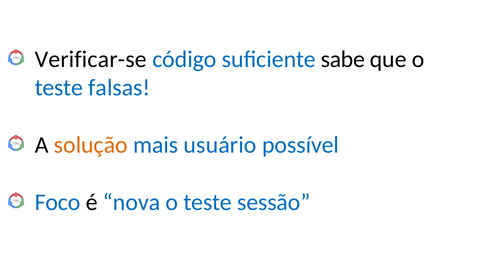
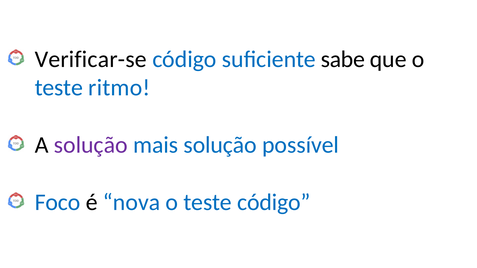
falsas: falsas -> ritmo
solução at (91, 145) colour: orange -> purple
mais usuário: usuário -> solução
teste sessão: sessão -> código
